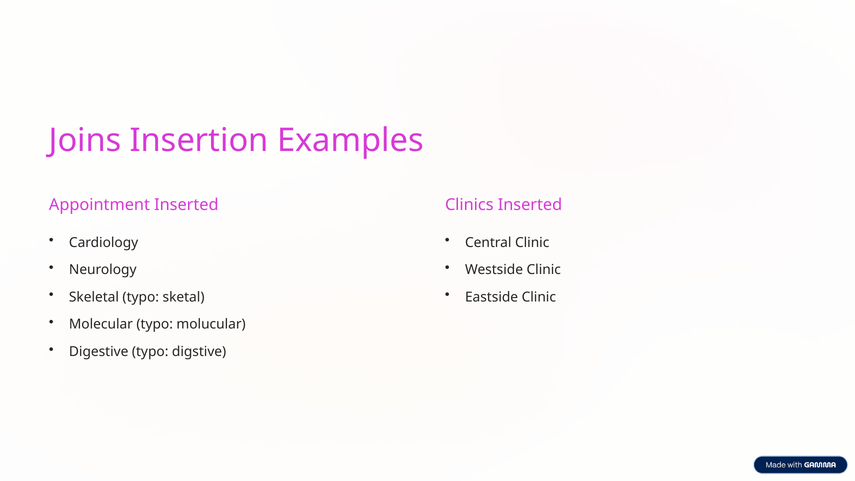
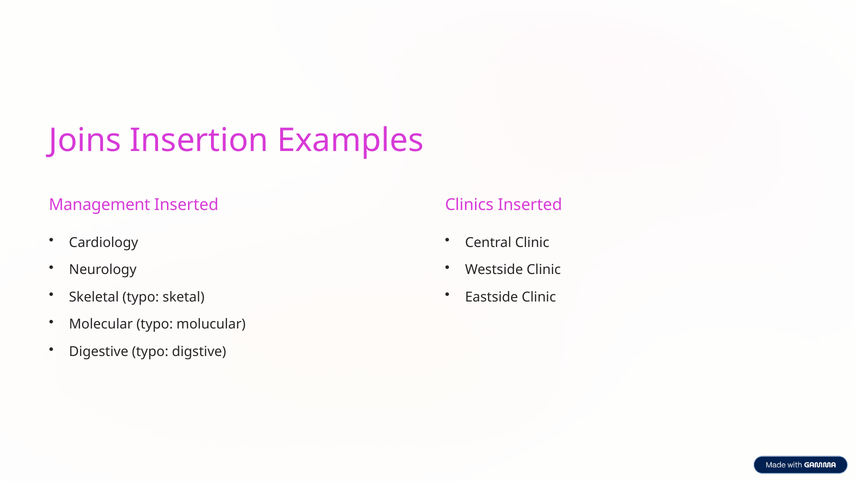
Appointment: Appointment -> Management
